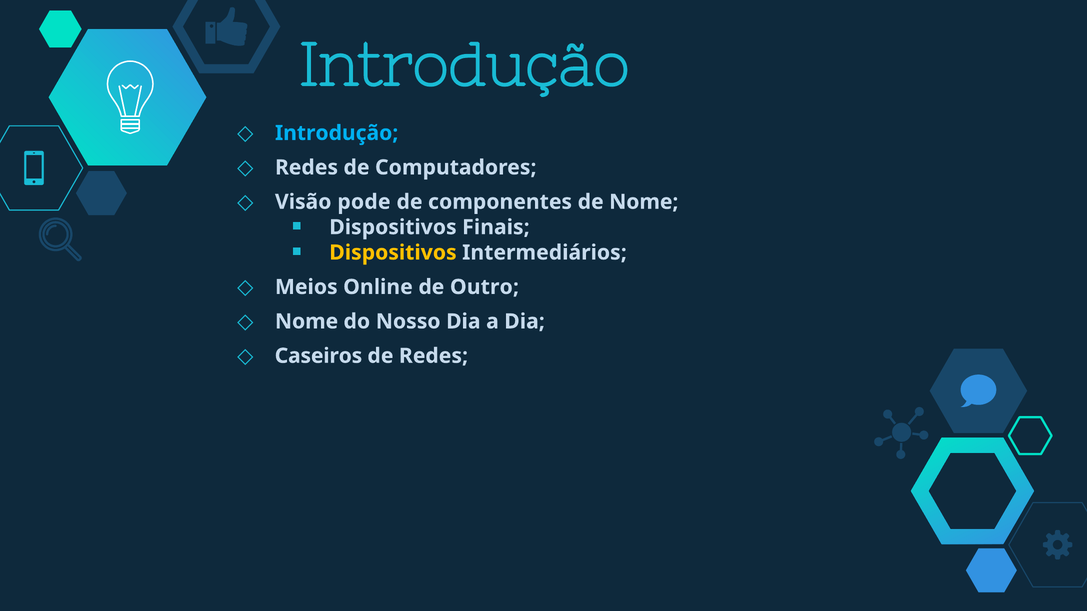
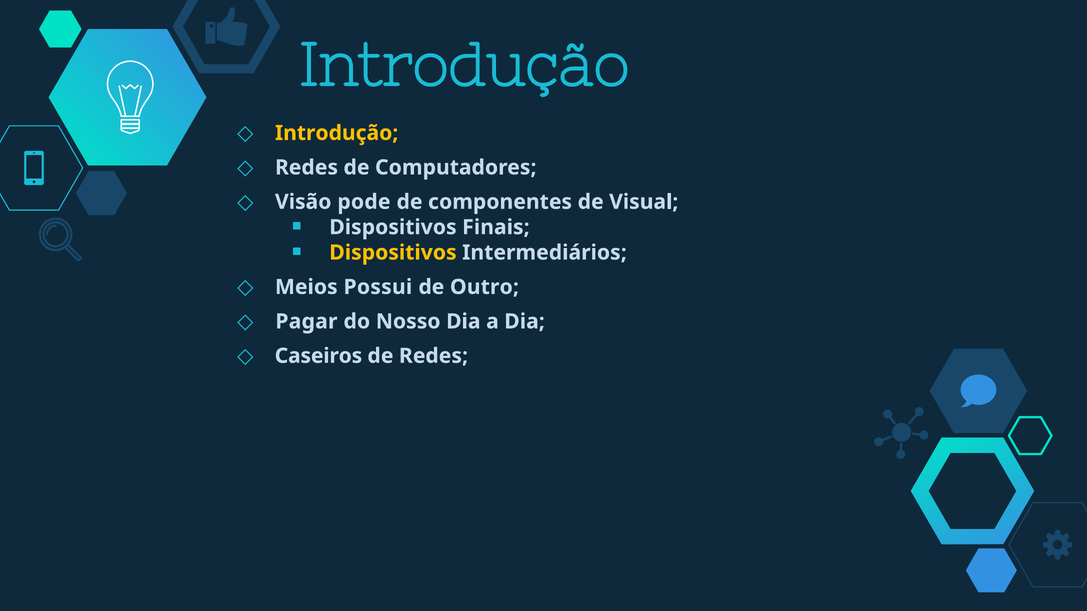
Introdução at (337, 133) colour: light blue -> yellow
de Nome: Nome -> Visual
Online: Online -> Possui
Nome at (307, 322): Nome -> Pagar
